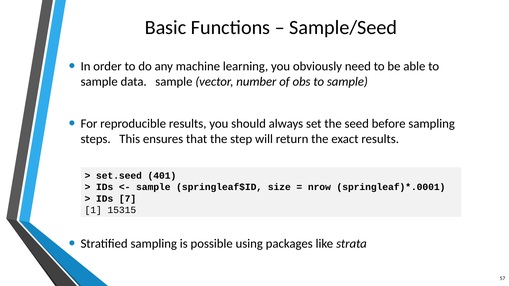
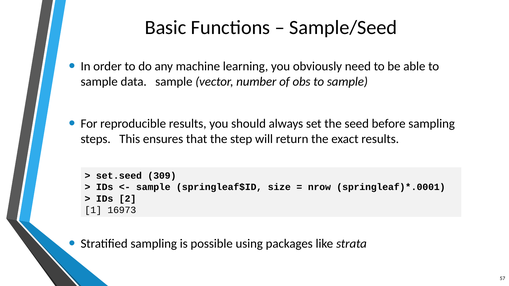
401: 401 -> 309
7: 7 -> 2
15315: 15315 -> 16973
